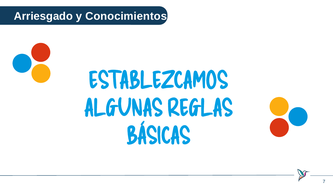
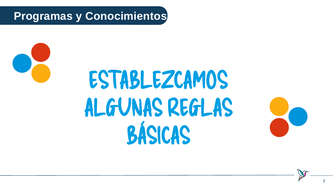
Arriesgado: Arriesgado -> Programas
